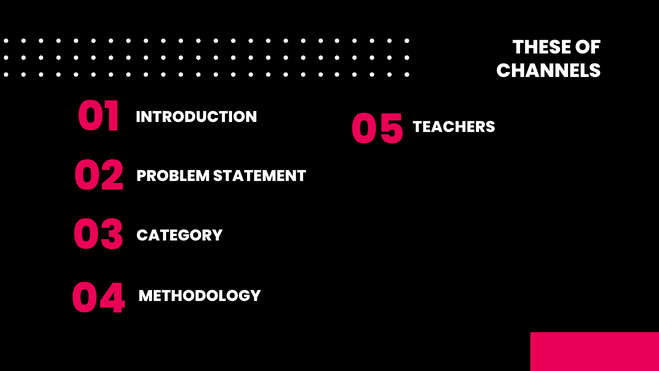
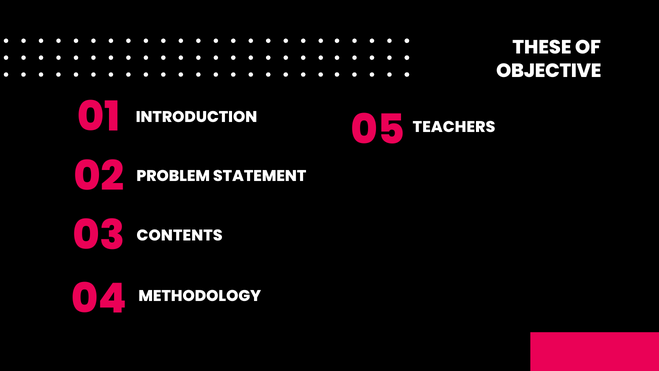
CHANNELS: CHANNELS -> OBJECTIVE
CATEGORY: CATEGORY -> CONTENTS
